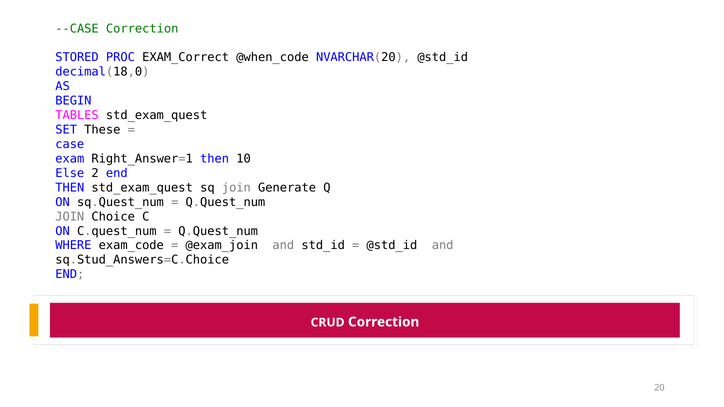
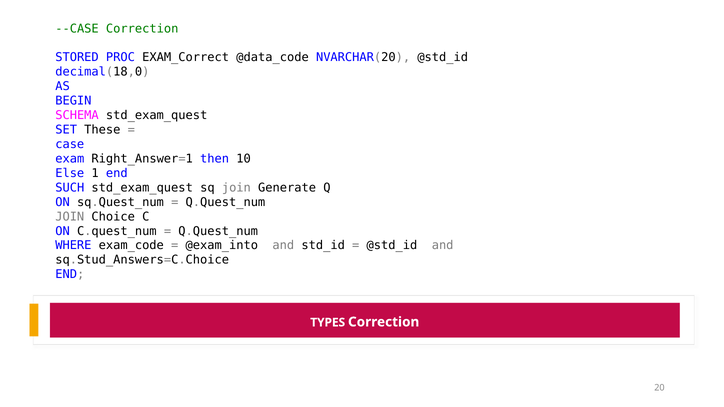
@when_code: @when_code -> @data_code
TABLES: TABLES -> SCHEMA
2: 2 -> 1
THEN at (70, 188): THEN -> SUCH
@exam_join: @exam_join -> @exam_into
CRUD: CRUD -> TYPES
